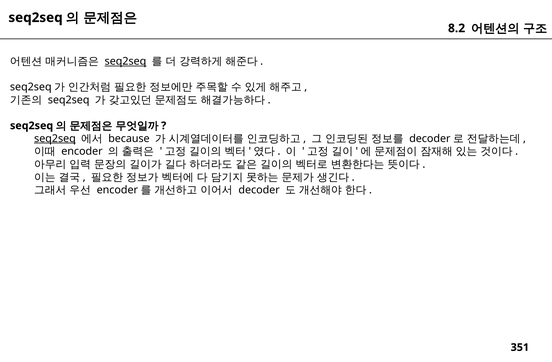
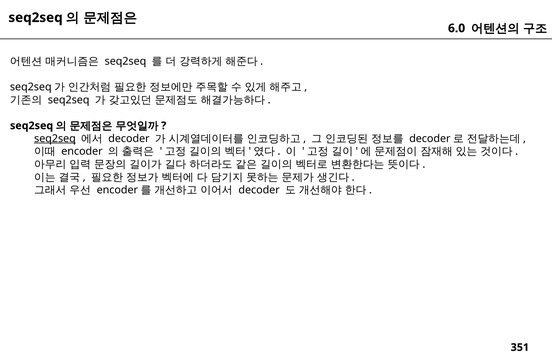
8.2: 8.2 -> 6.0
seq2seq at (125, 61) underline: present -> none
because at (129, 139): because -> decoder
